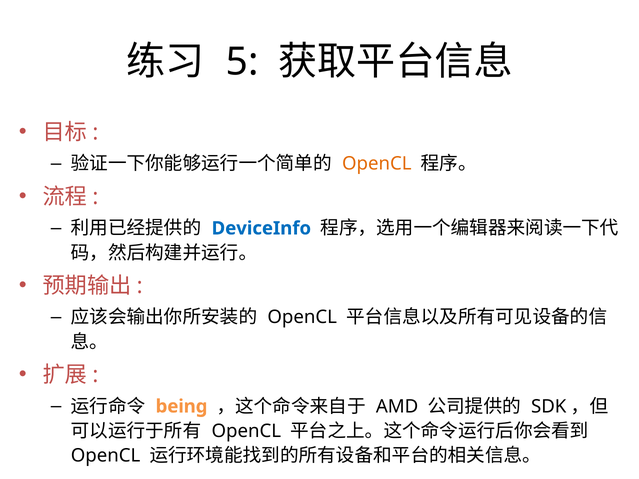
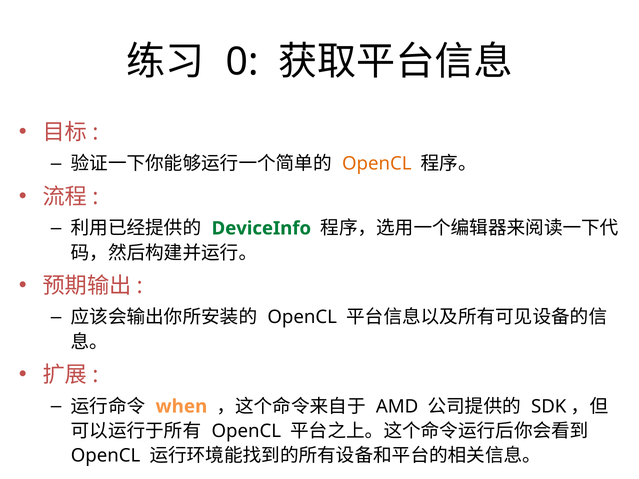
5: 5 -> 0
DeviceInfo colour: blue -> green
being: being -> when
